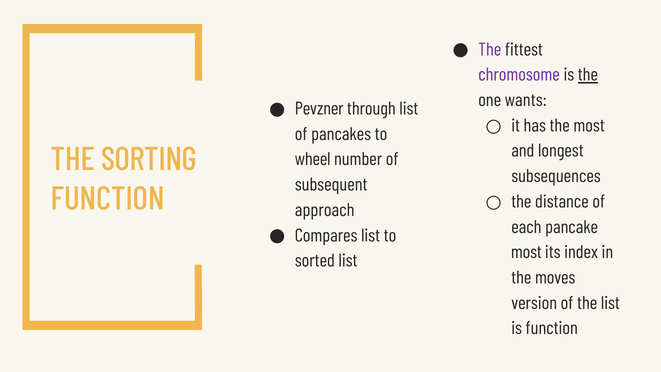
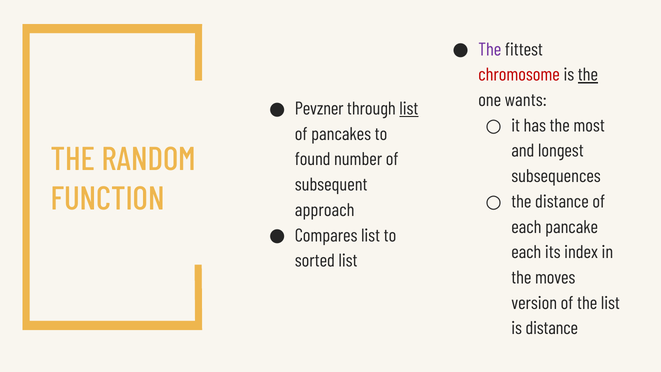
chromosome colour: purple -> red
list at (409, 109) underline: none -> present
SORTING: SORTING -> RANDOM
wheel: wheel -> found
most at (526, 252): most -> each
is function: function -> distance
